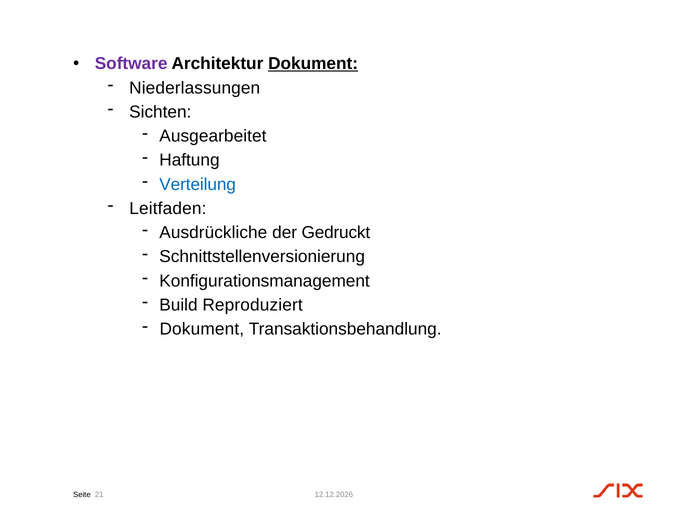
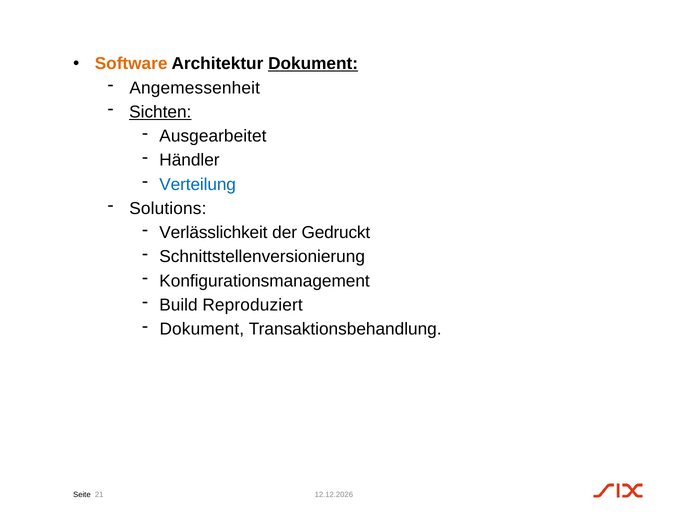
Software colour: purple -> orange
Niederlassungen: Niederlassungen -> Angemessenheit
Sichten underline: none -> present
Haftung: Haftung -> Händler
Leitfaden: Leitfaden -> Solutions
Ausdrückliche: Ausdrückliche -> Verlässlichkeit
